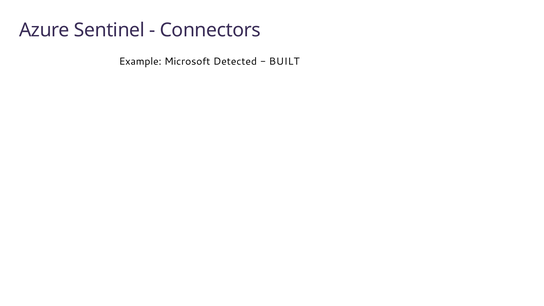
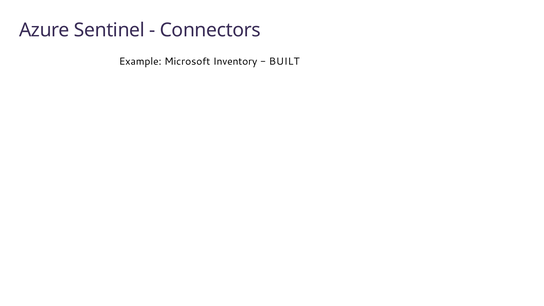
Detected: Detected -> Inventory
